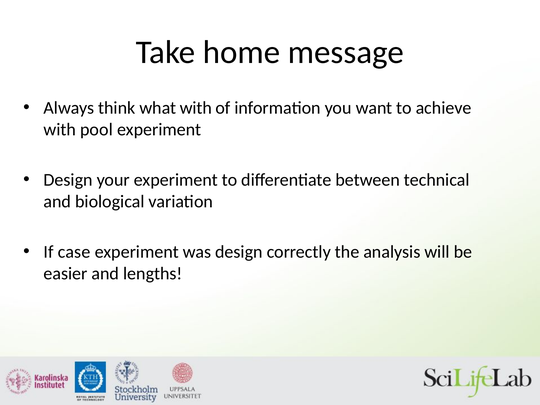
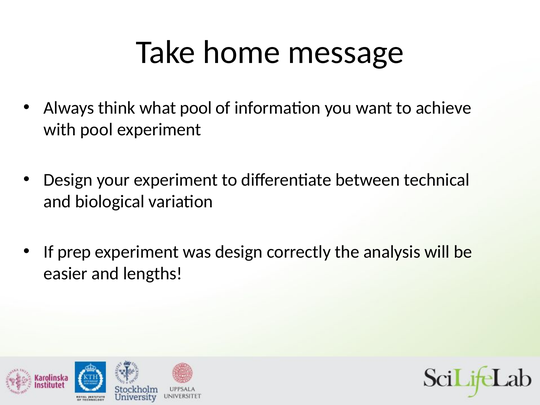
what with: with -> pool
case: case -> prep
